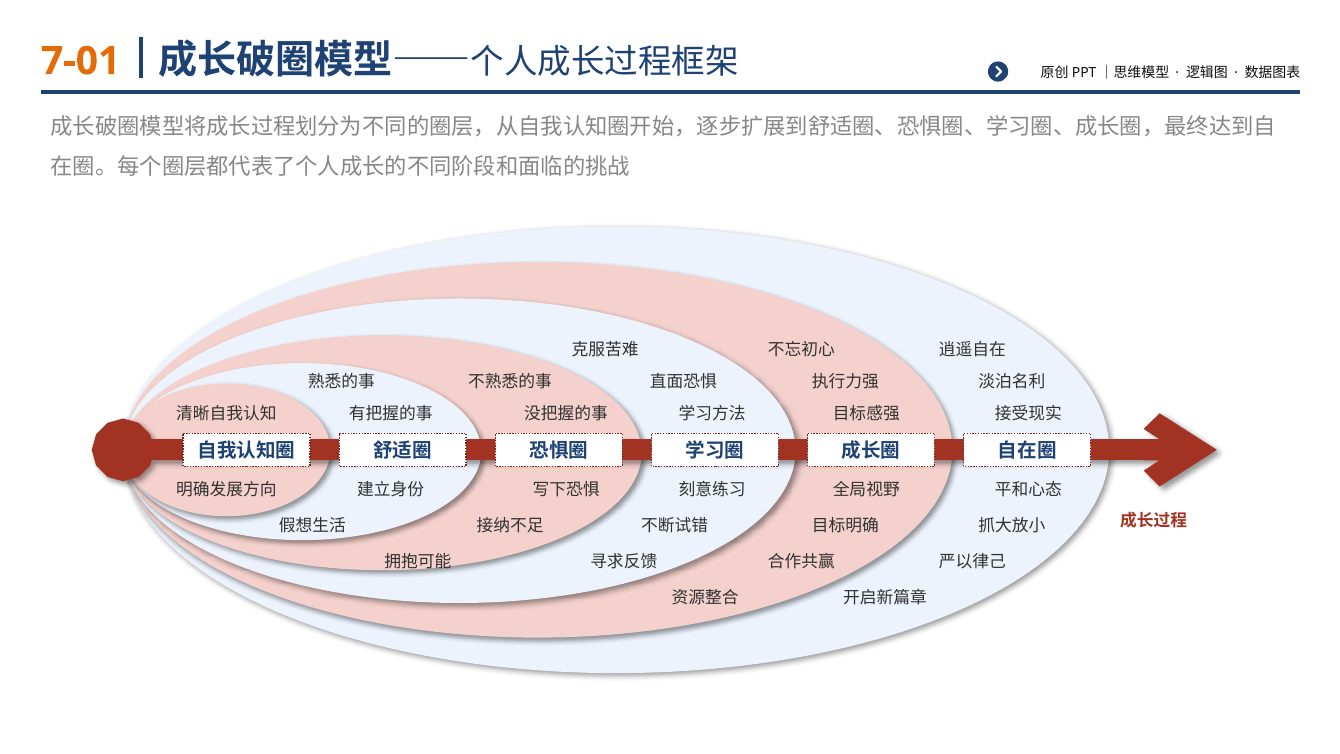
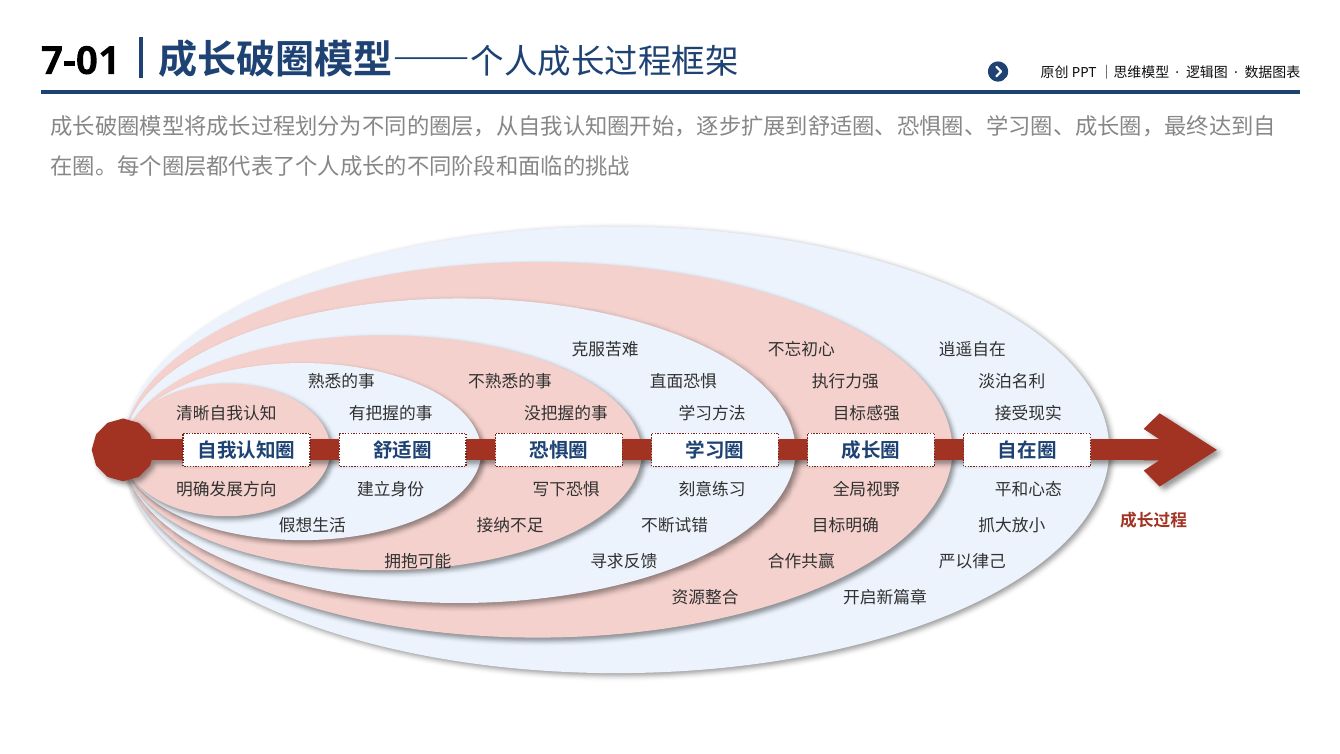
7-01 colour: orange -> black
